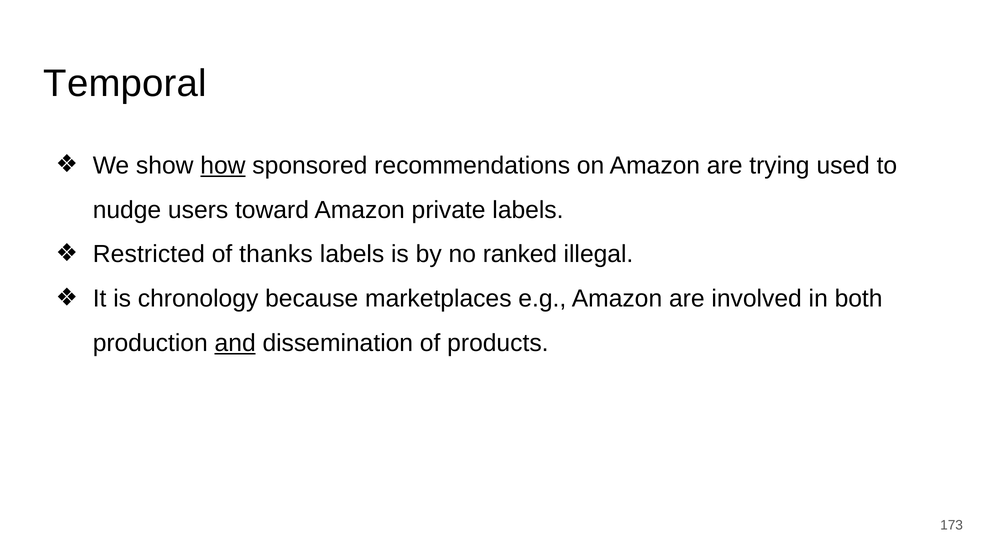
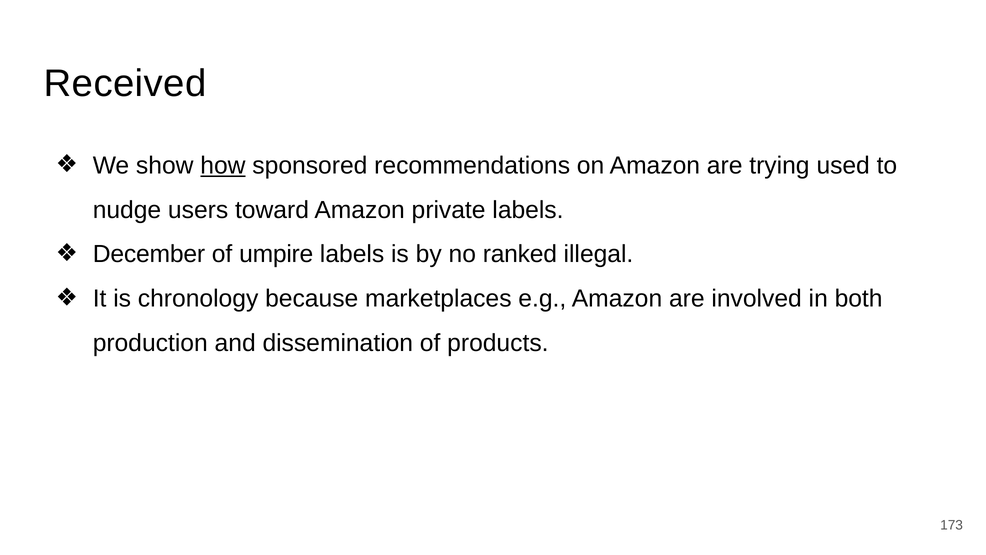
Temporal: Temporal -> Received
Restricted: Restricted -> December
thanks: thanks -> umpire
and underline: present -> none
